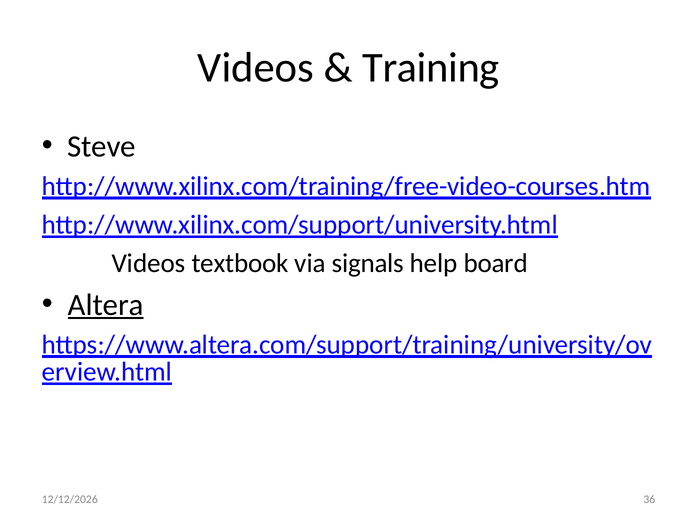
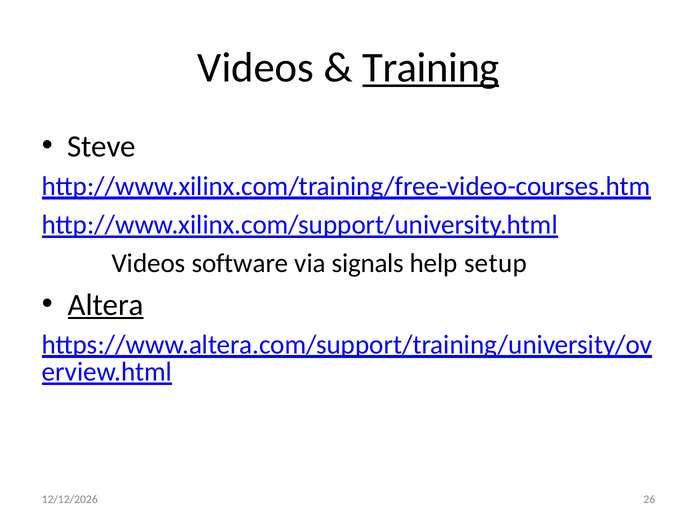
Training underline: none -> present
textbook: textbook -> software
board: board -> setup
36: 36 -> 26
